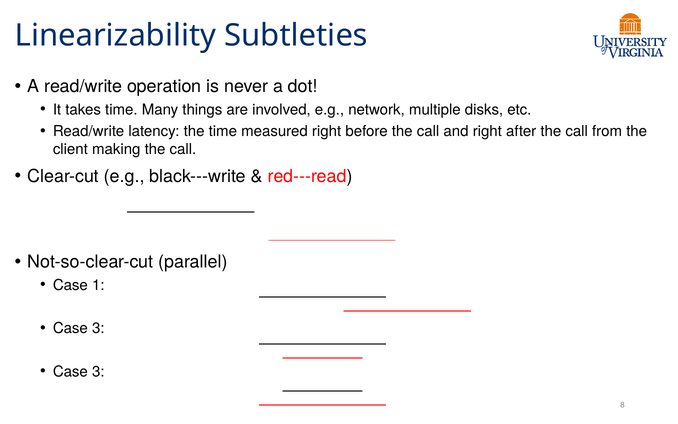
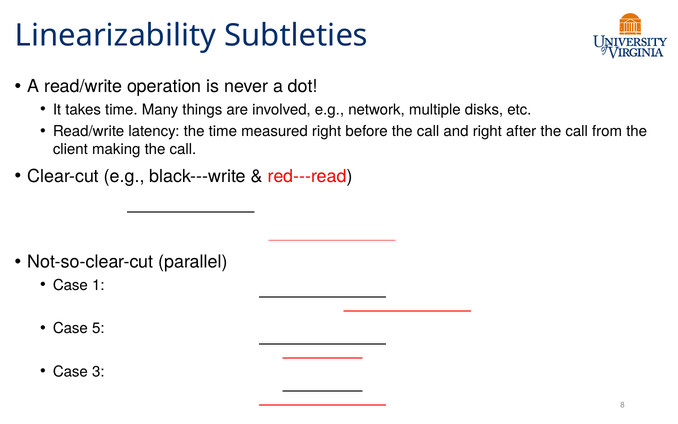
3 at (98, 328): 3 -> 5
